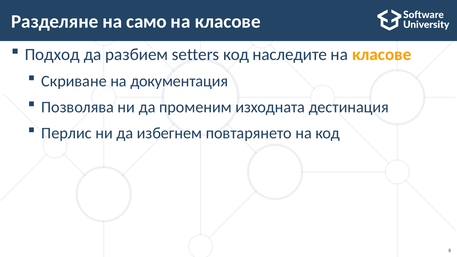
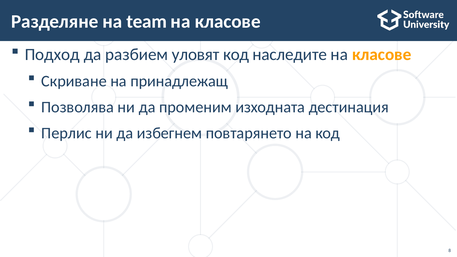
само: само -> team
setters: setters -> уловят
документация: документация -> принадлежащ
